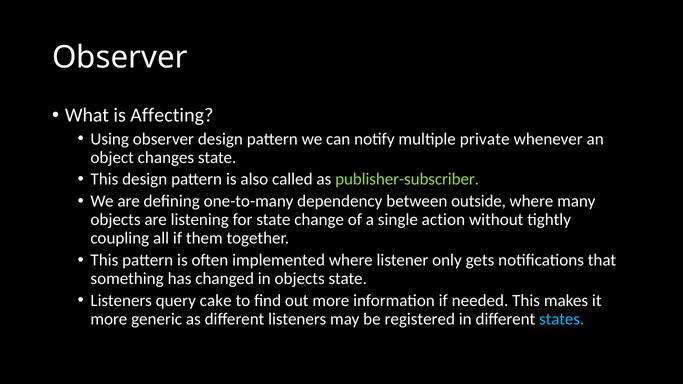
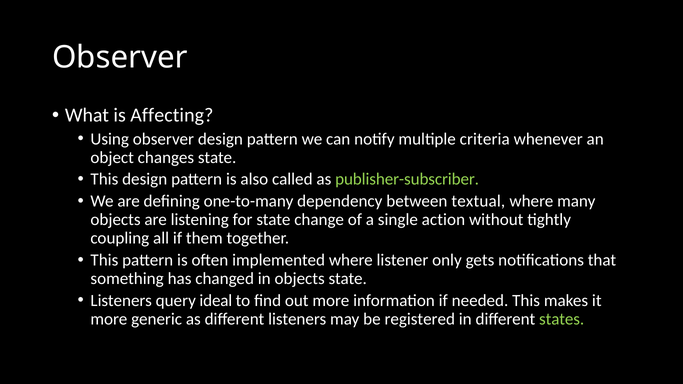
private: private -> criteria
outside: outside -> textual
cake: cake -> ideal
states colour: light blue -> light green
